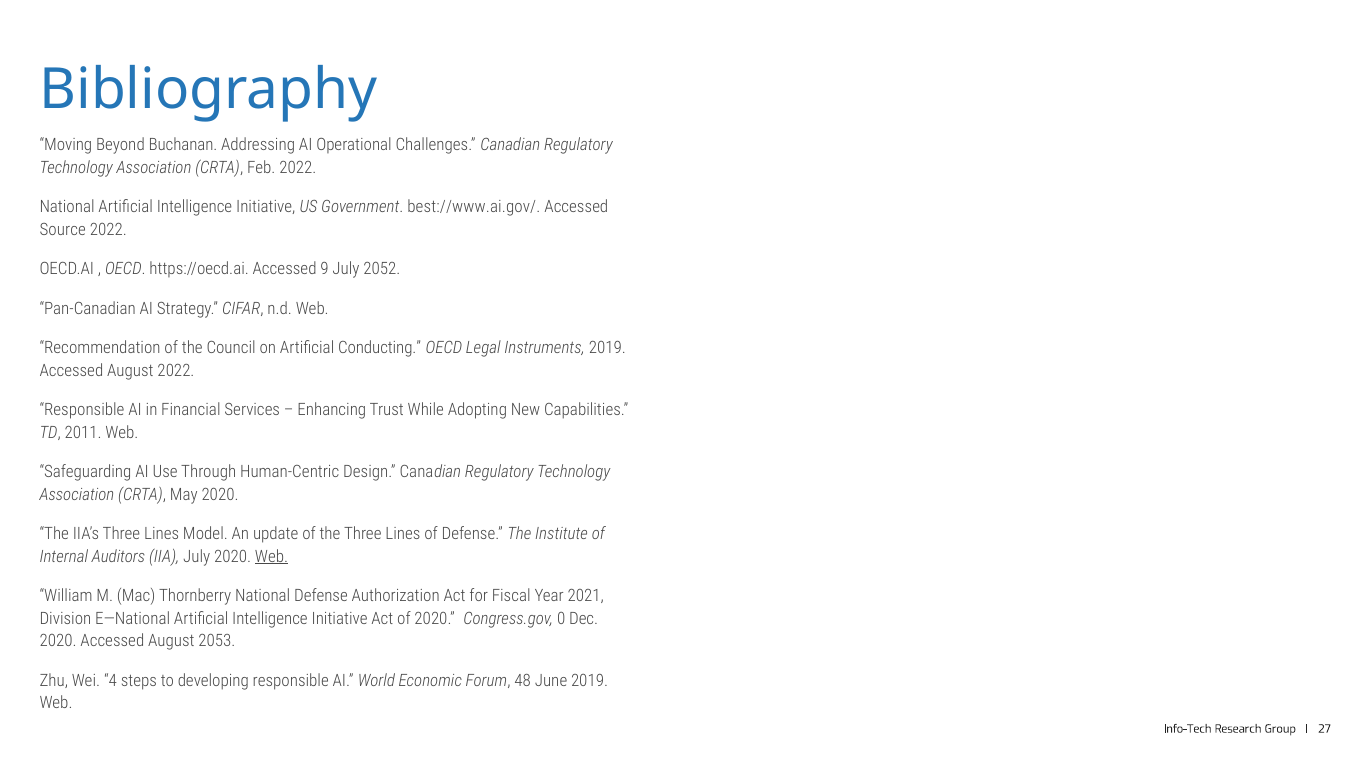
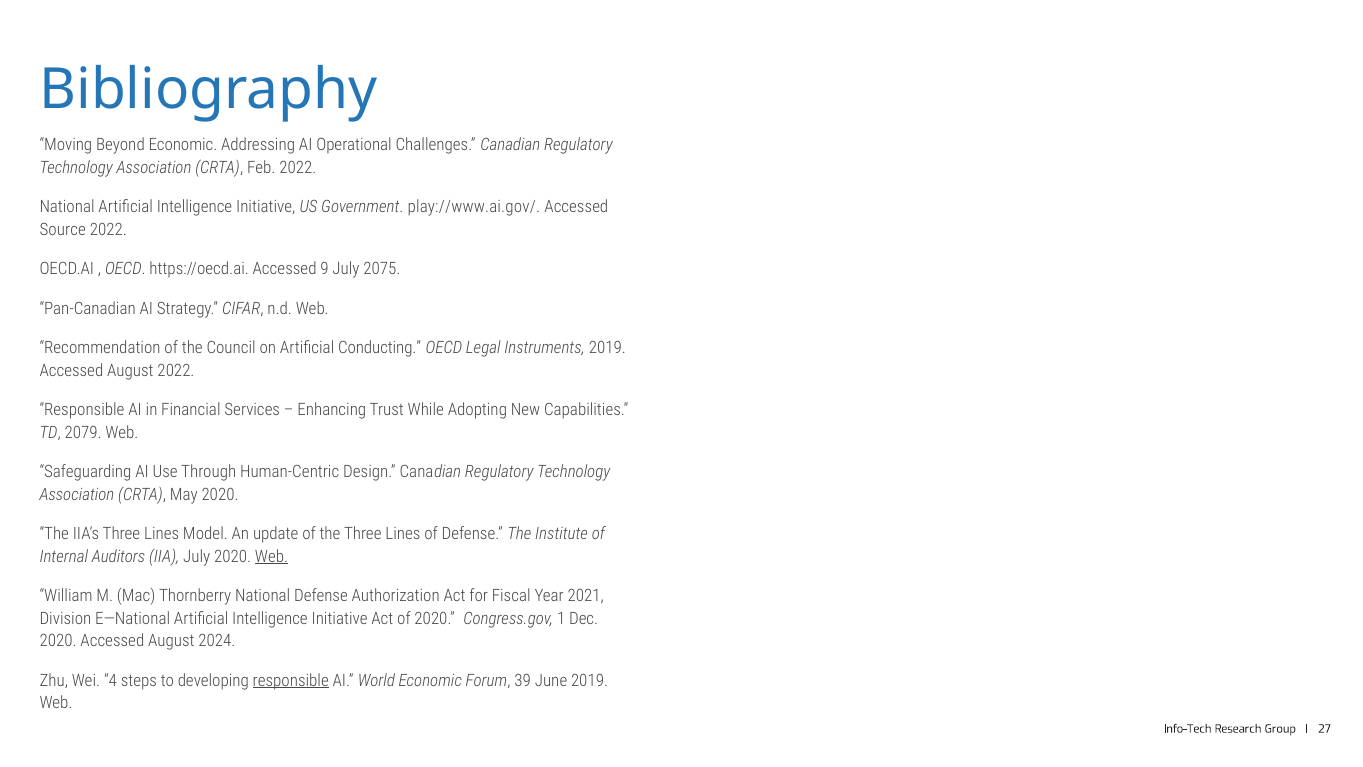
Beyond Buchanan: Buchanan -> Economic
best://www.ai.gov/: best://www.ai.gov/ -> play://www.ai.gov/
2052: 2052 -> 2075
2011: 2011 -> 2079
0: 0 -> 1
2053: 2053 -> 2024
responsible at (291, 680) underline: none -> present
48: 48 -> 39
